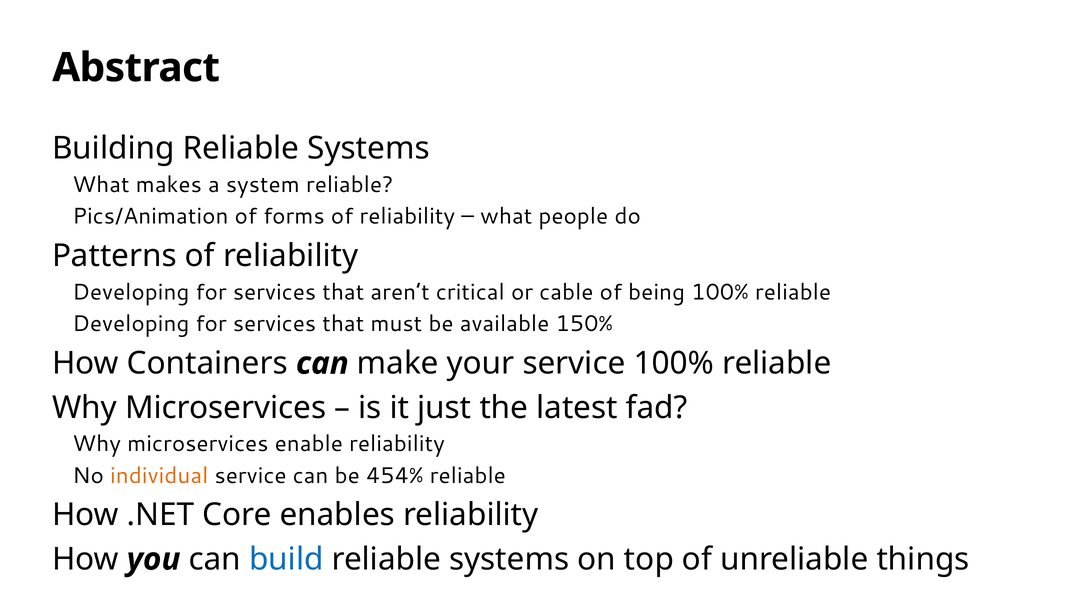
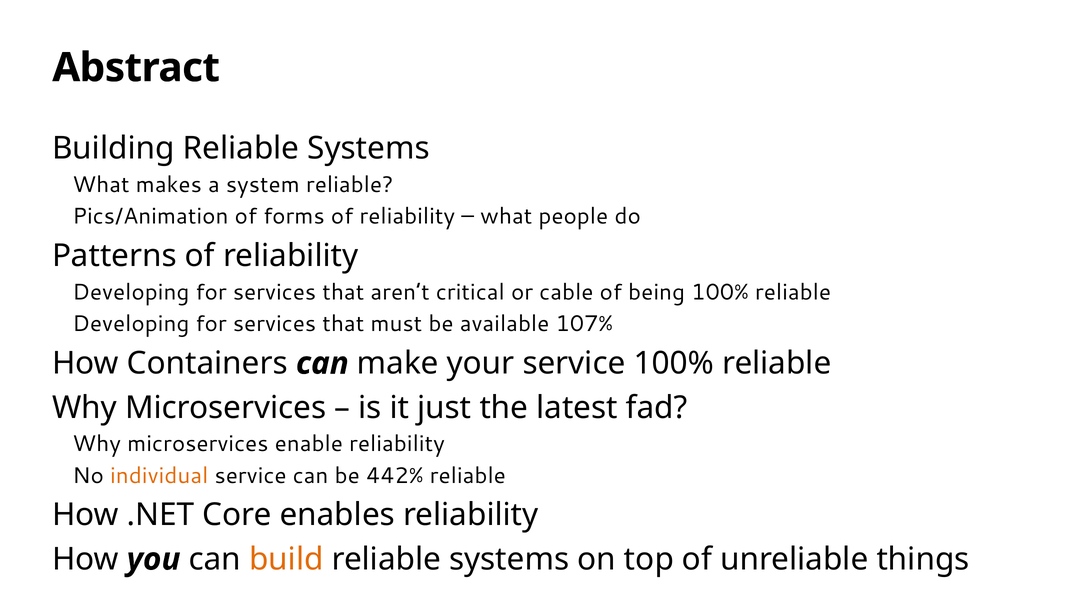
150%: 150% -> 107%
454%: 454% -> 442%
build colour: blue -> orange
